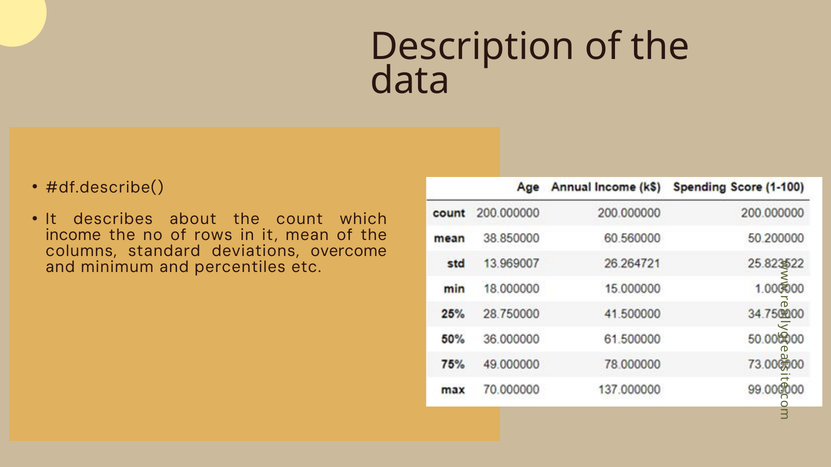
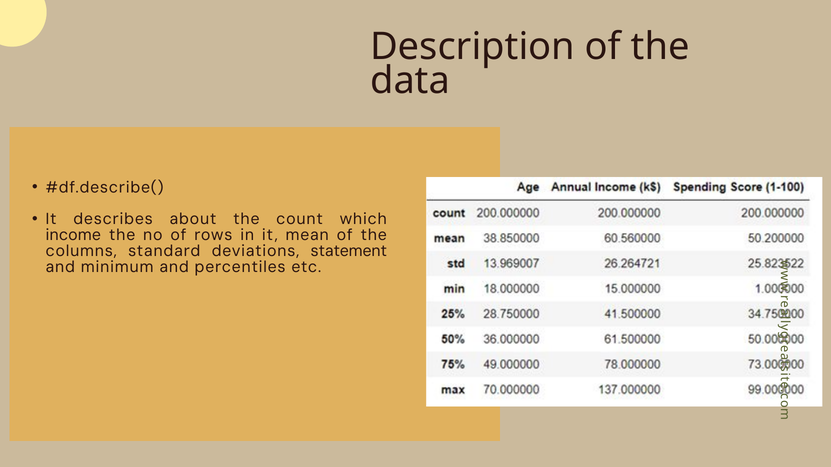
overcome: overcome -> statement
